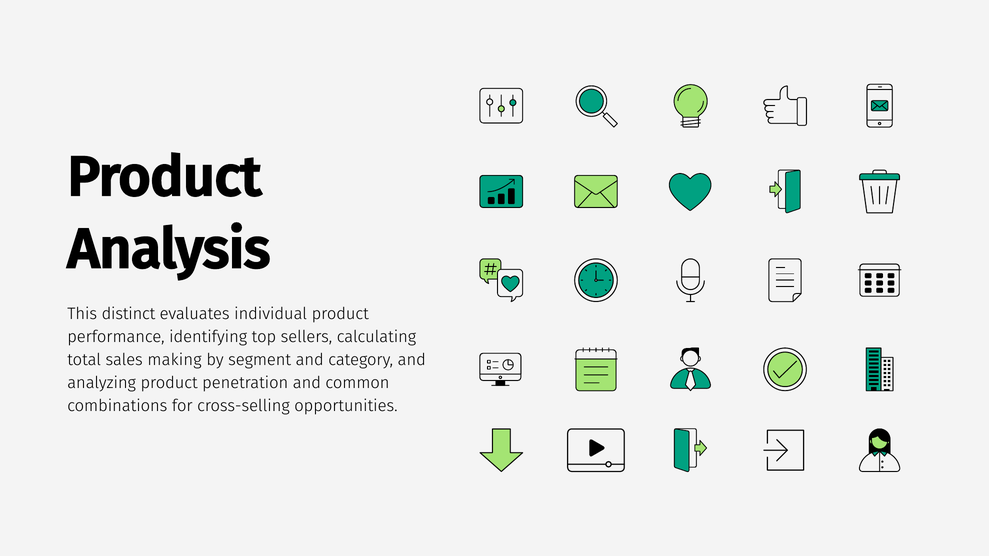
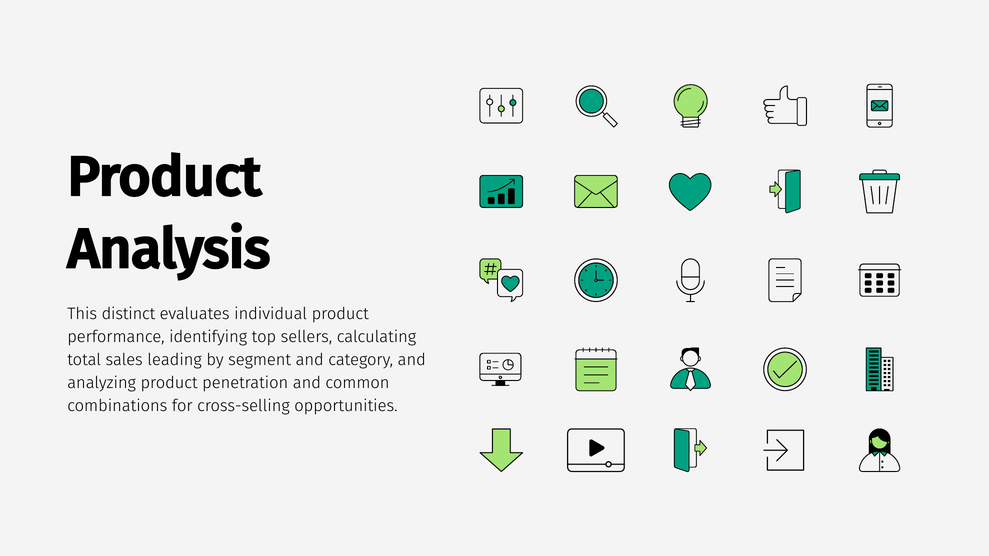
making: making -> leading
